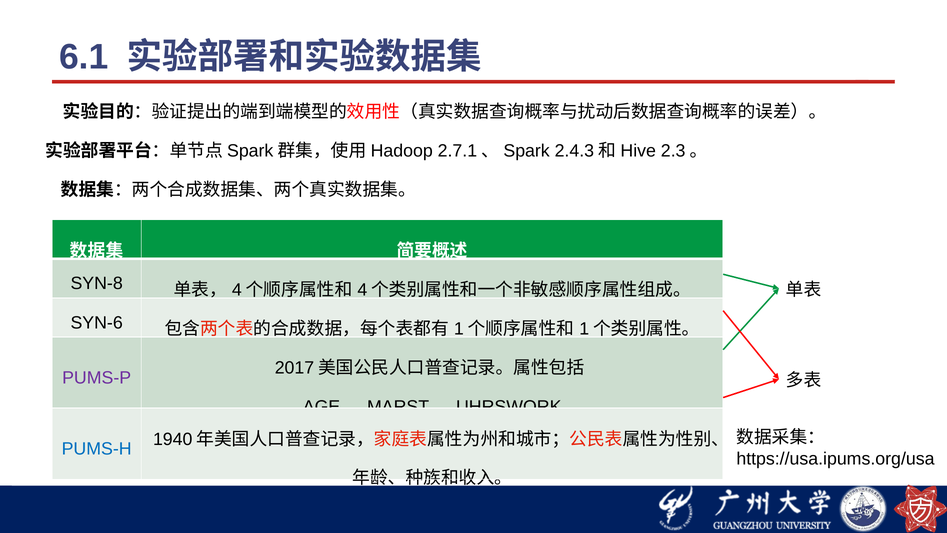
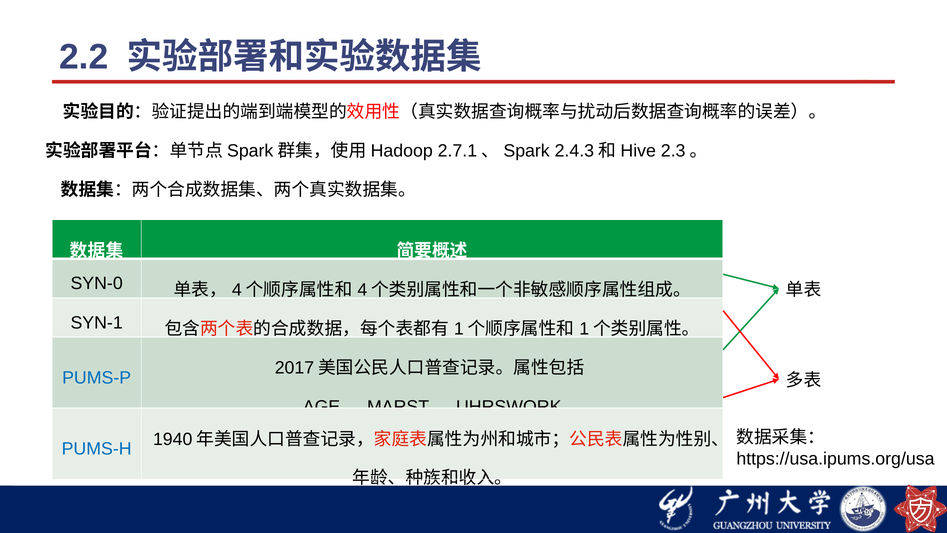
6.1: 6.1 -> 2.2
SYN-8: SYN-8 -> SYN-0
SYN-6: SYN-6 -> SYN-1
PUMS-P colour: purple -> blue
